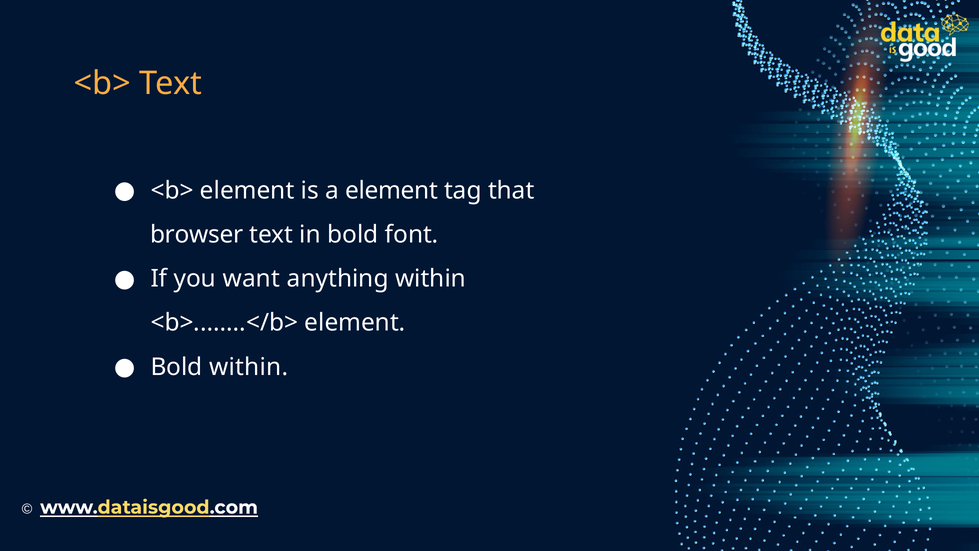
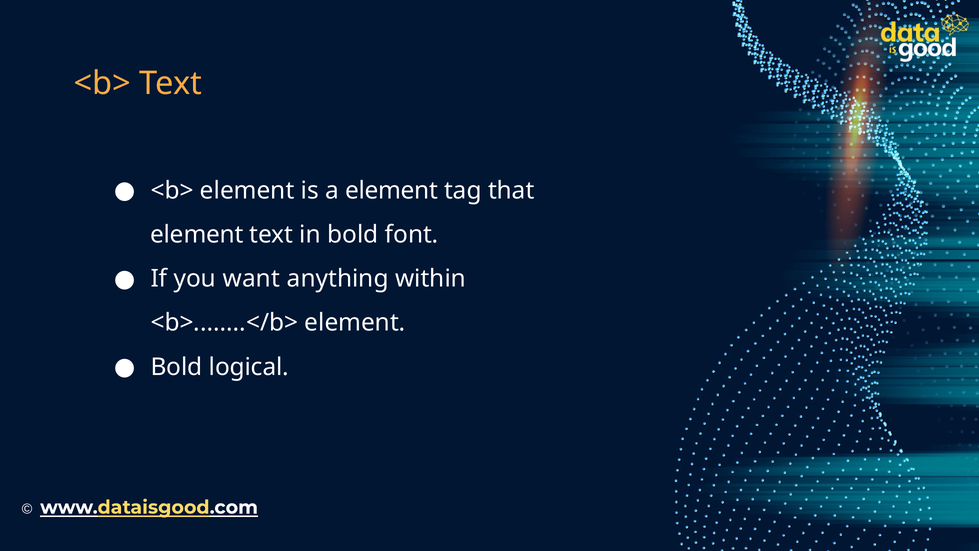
browser at (197, 235): browser -> element
Bold within: within -> logical
